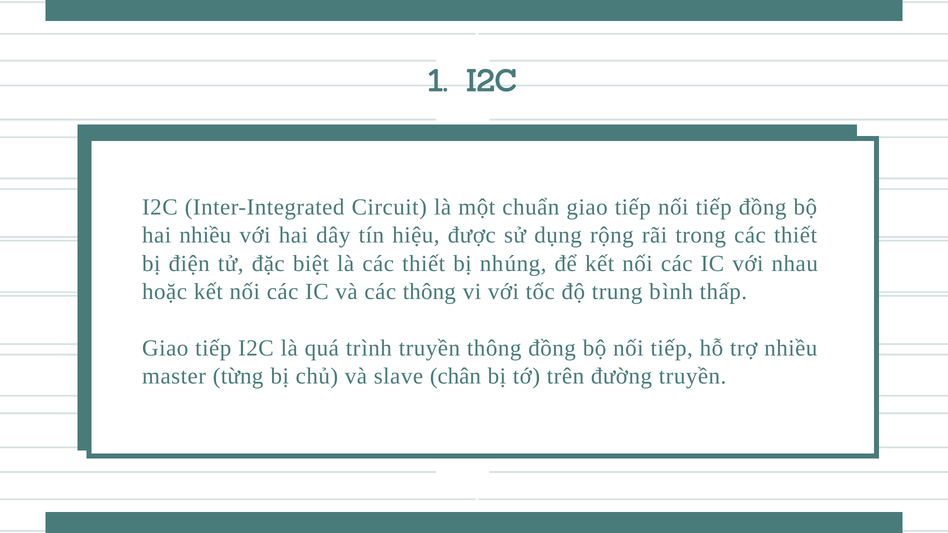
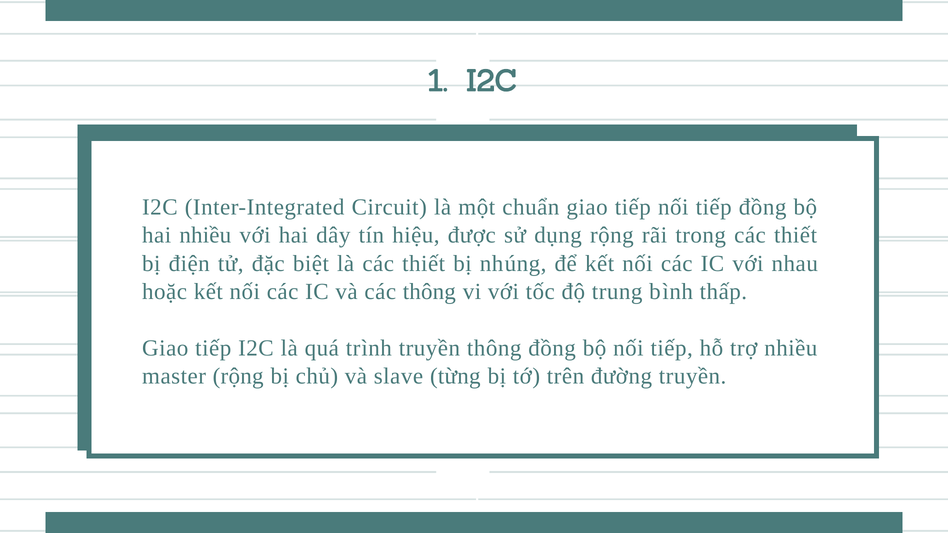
master từng: từng -> rộng
chân: chân -> từng
